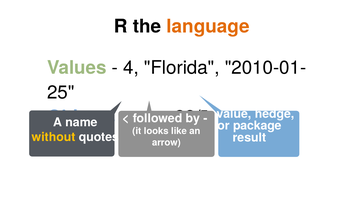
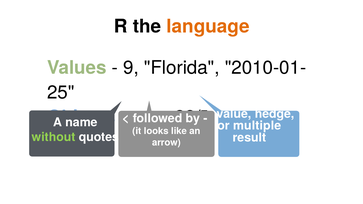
4: 4 -> 9
package: package -> multiple
without colour: yellow -> light green
